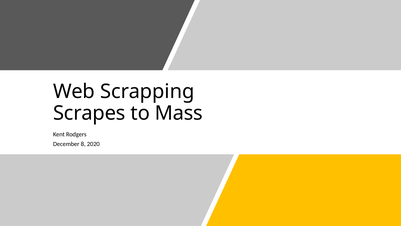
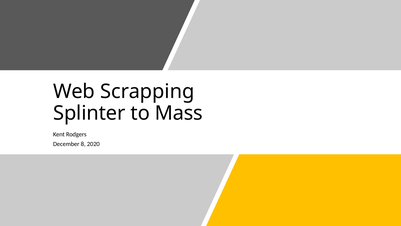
Scrapes: Scrapes -> Splinter
